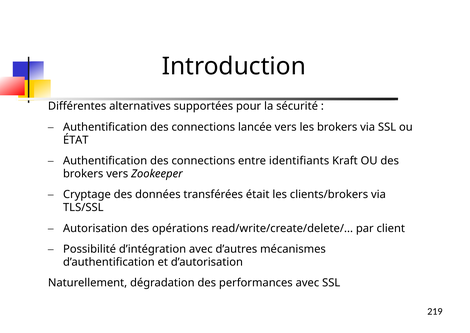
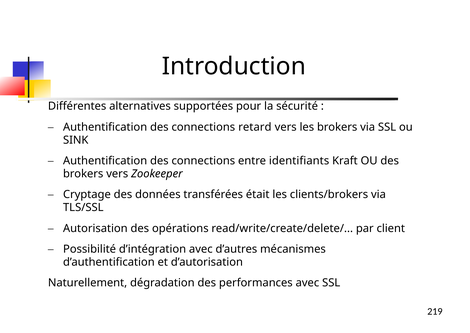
lancée: lancée -> retard
ÉTAT: ÉTAT -> SINK
